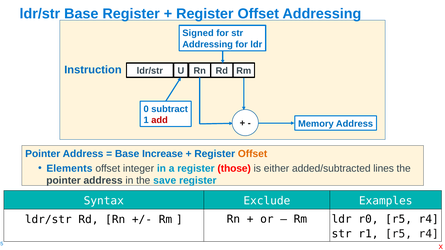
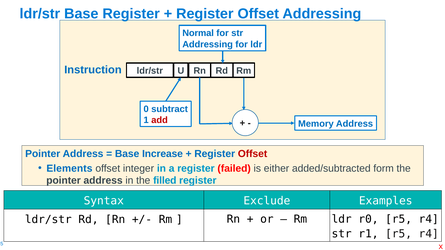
Signed: Signed -> Normal
Offset at (253, 154) colour: orange -> red
those: those -> failed
lines: lines -> form
save: save -> filled
